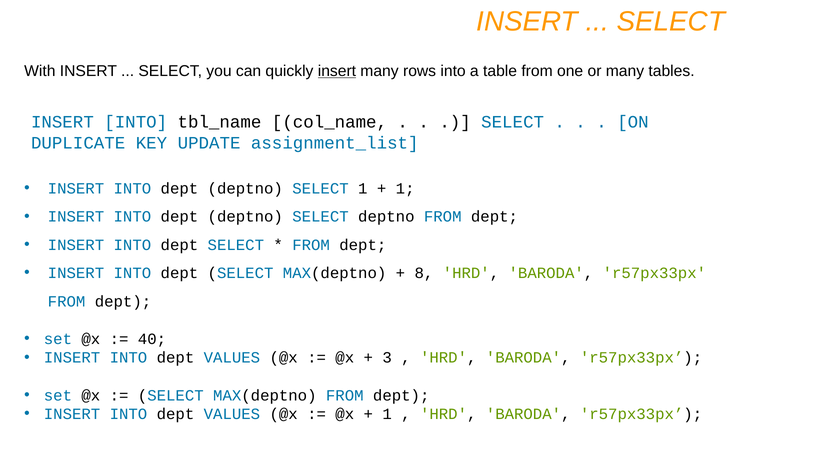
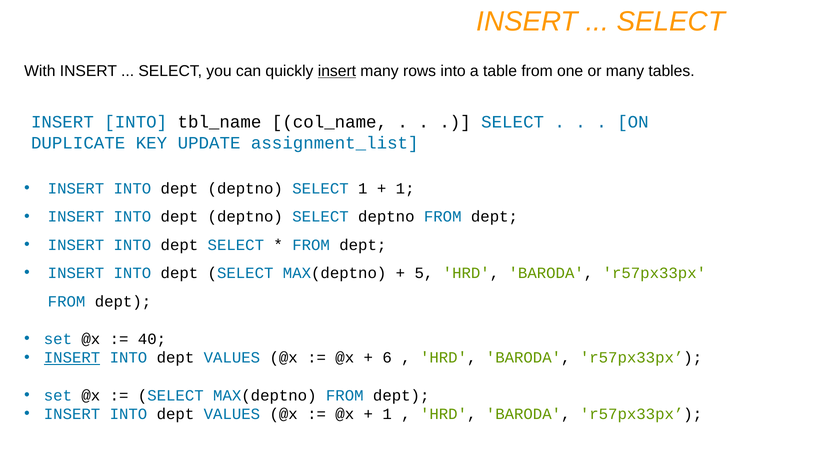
8: 8 -> 5
INSERT at (72, 358) underline: none -> present
3: 3 -> 6
